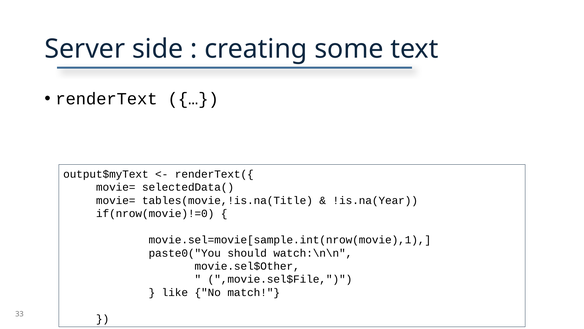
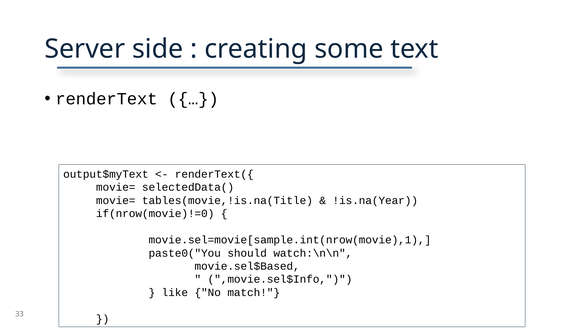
movie.sel$Other: movie.sel$Other -> movie.sel$Based
,movie.sel$File: ,movie.sel$File -> ,movie.sel$Info
